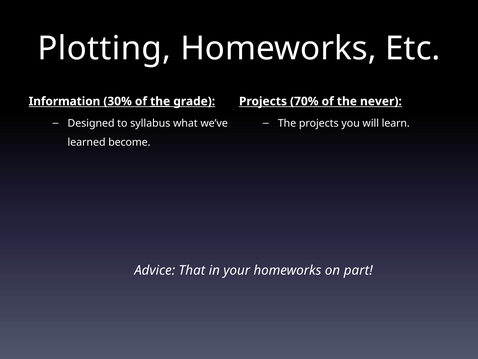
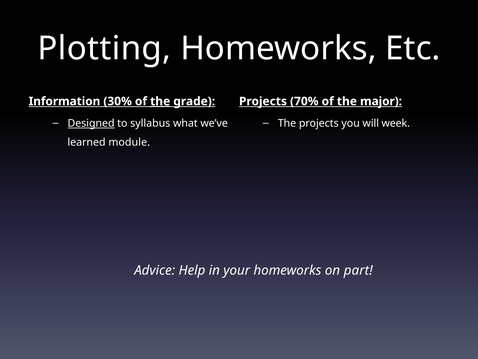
never: never -> major
Designed underline: none -> present
learn: learn -> week
become: become -> module
That: That -> Help
